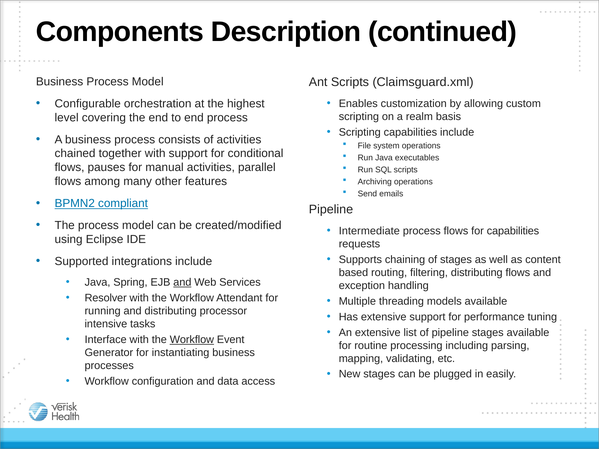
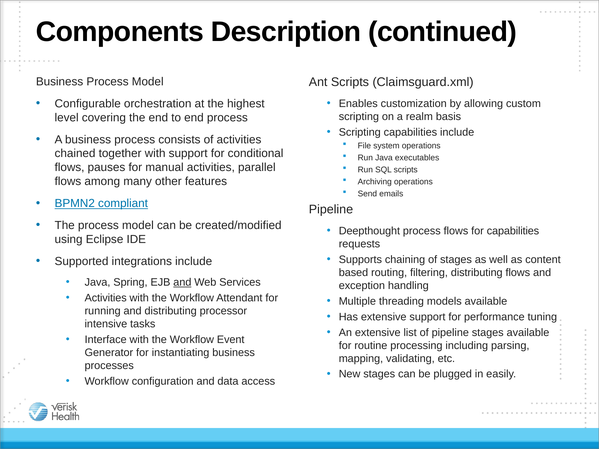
Intermediate: Intermediate -> Deepthought
Resolver at (106, 298): Resolver -> Activities
Workflow at (192, 340) underline: present -> none
